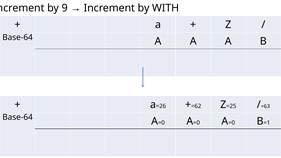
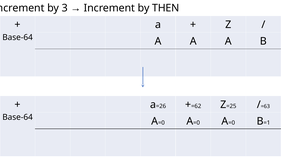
9: 9 -> 3
WITH: WITH -> THEN
